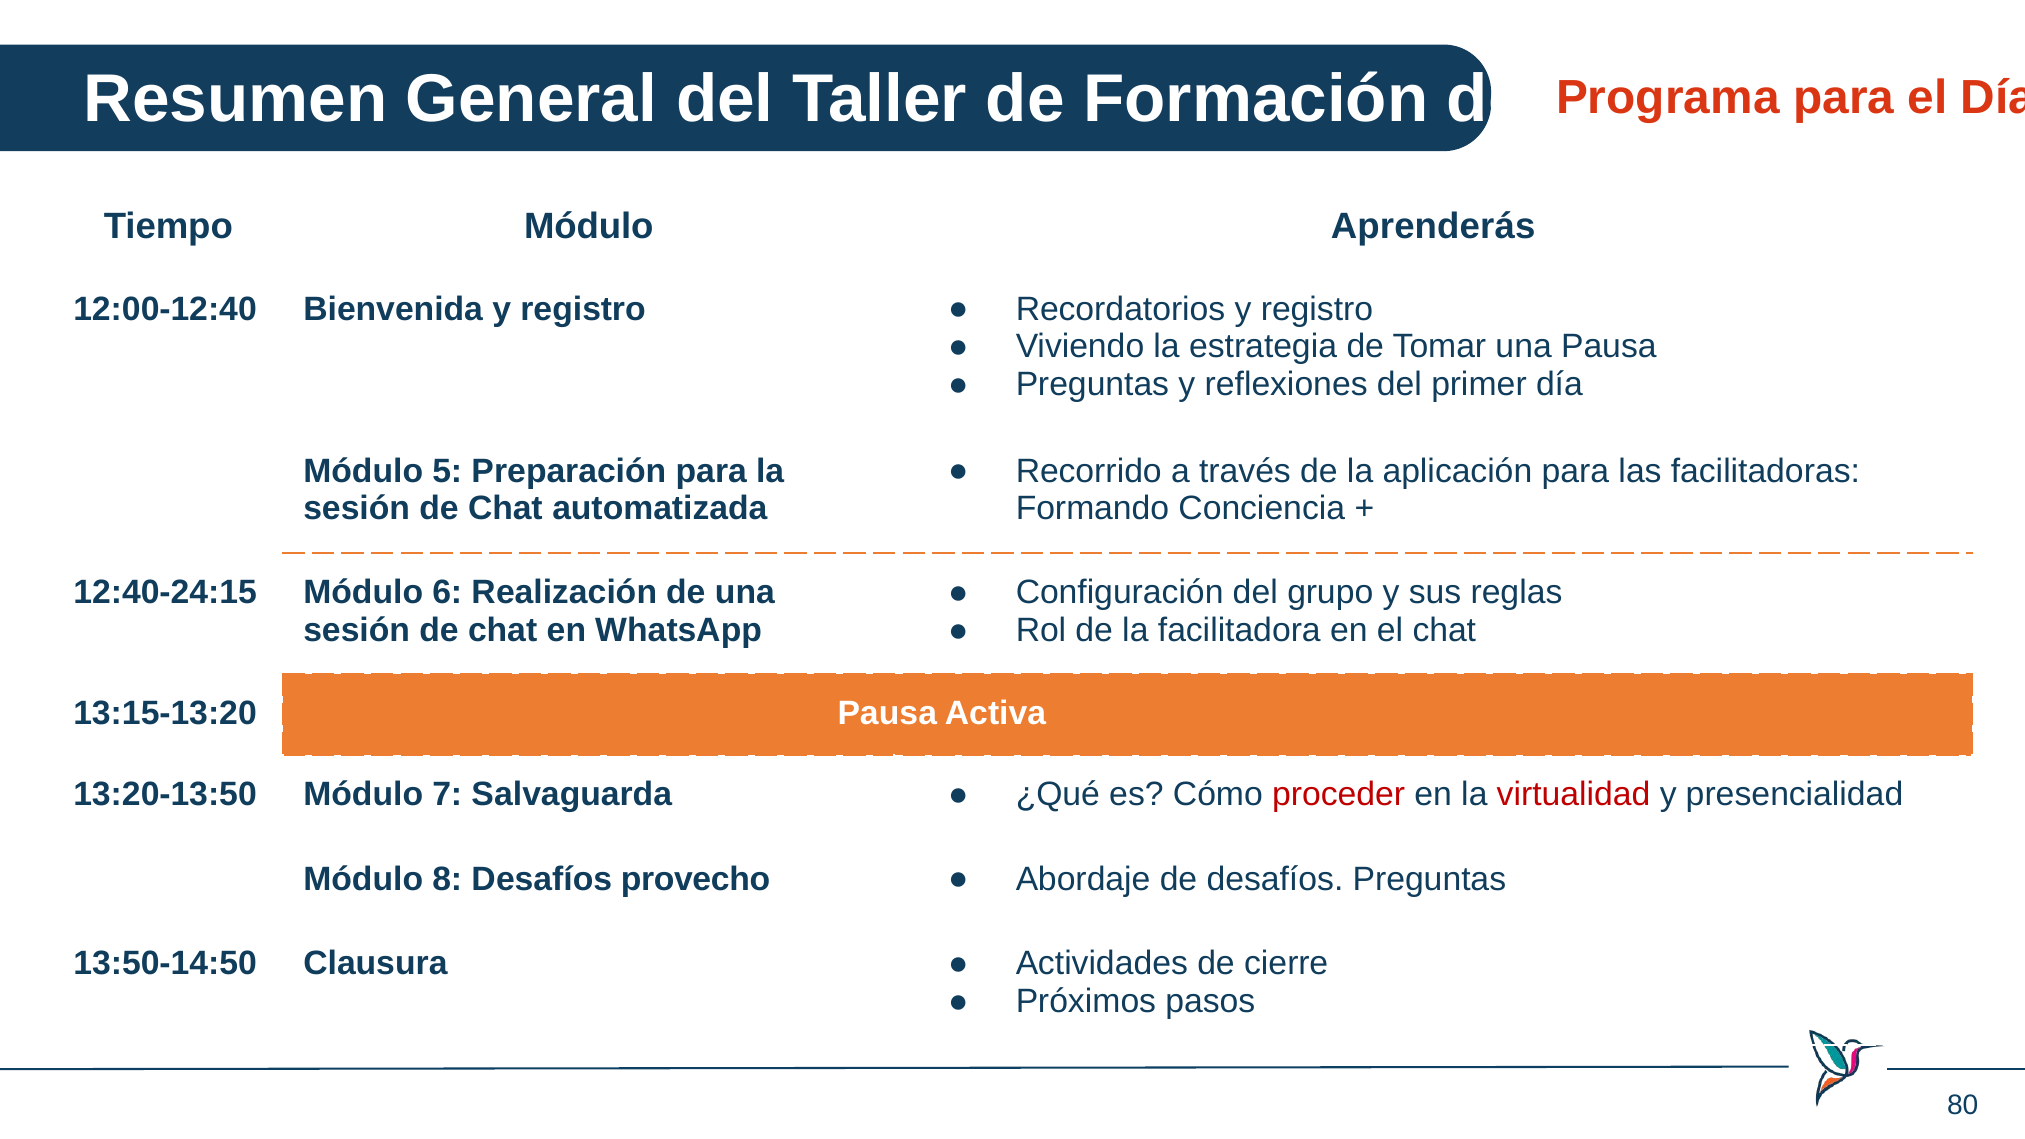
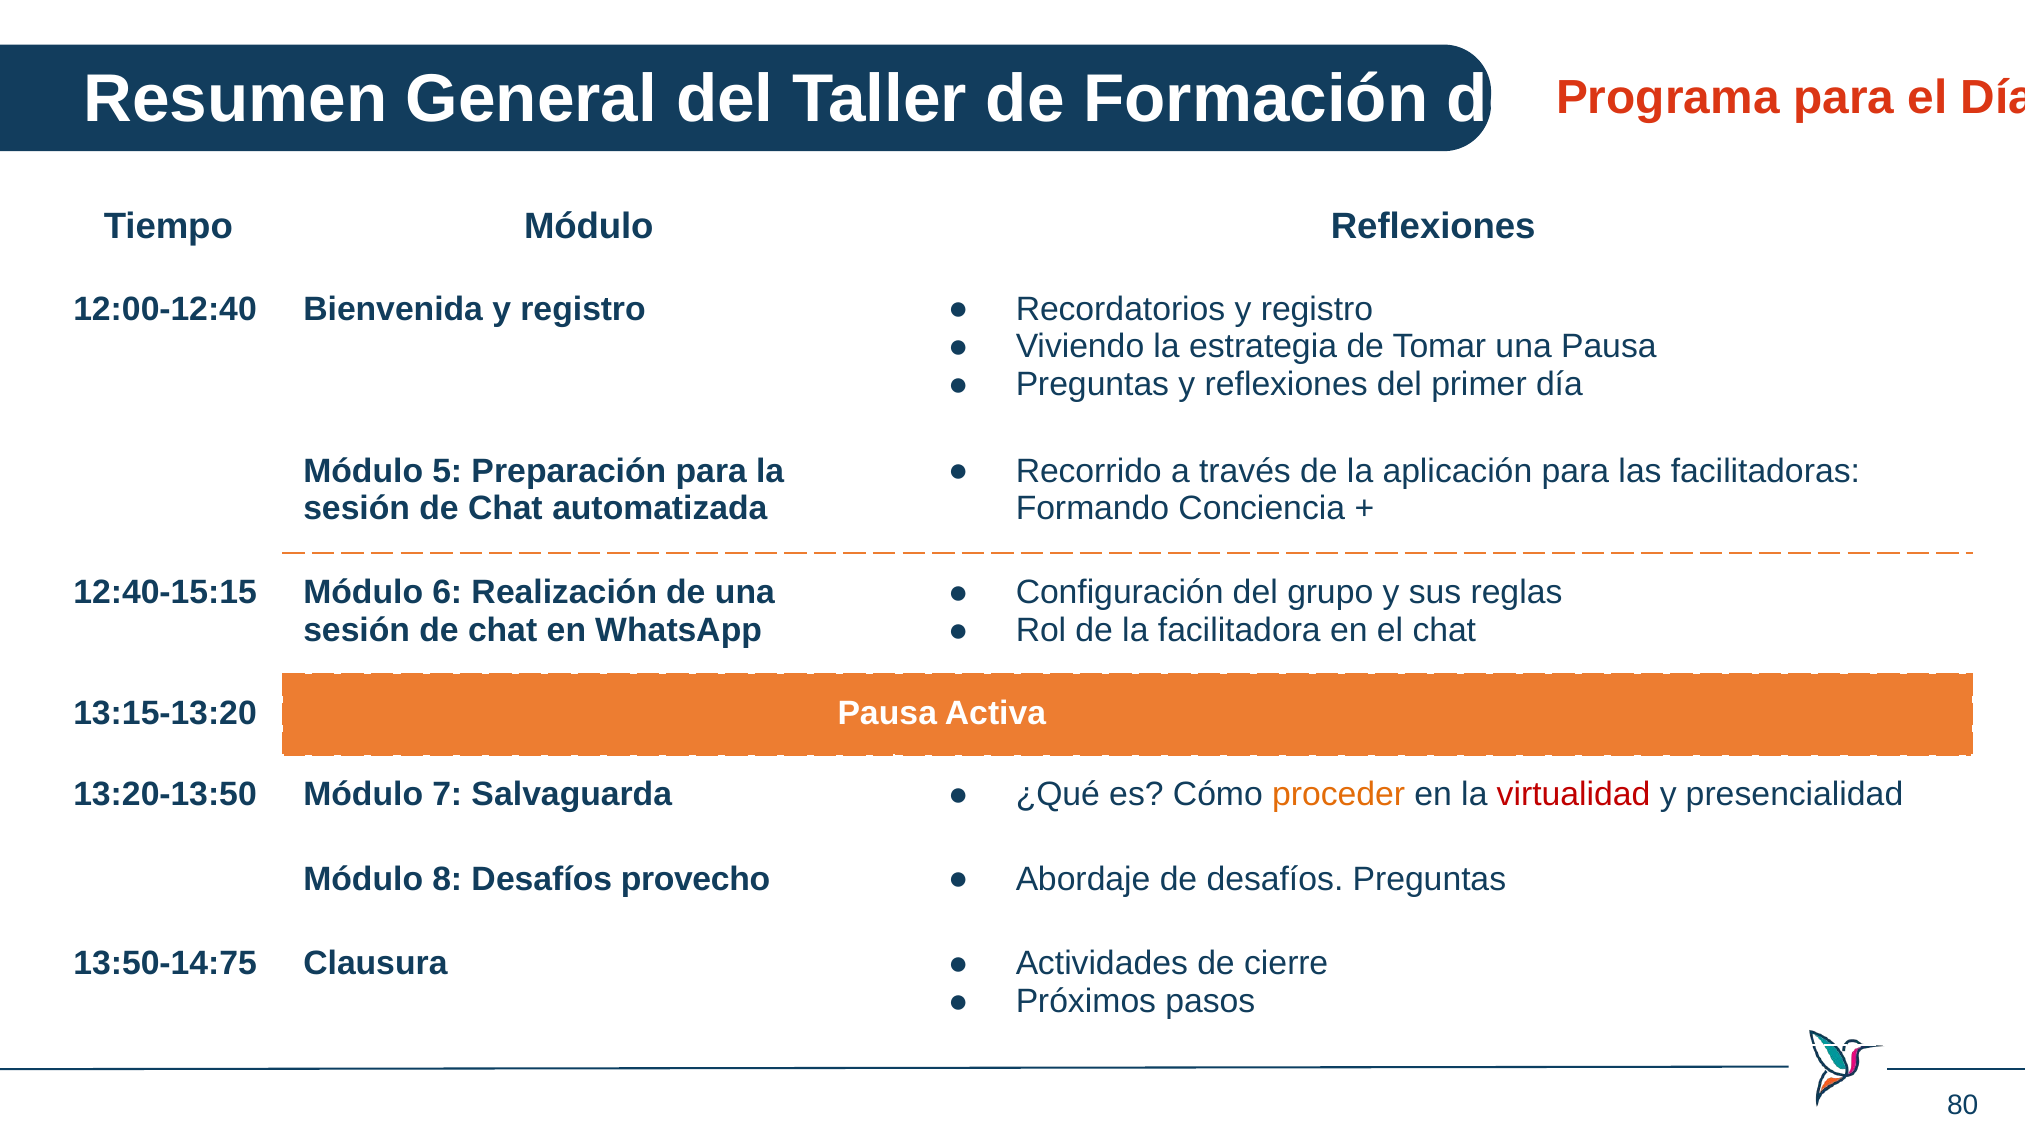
Módulo Aprenderás: Aprenderás -> Reflexiones
12:40-24:15: 12:40-24:15 -> 12:40-15:15
proceder colour: red -> orange
13:50-14:50: 13:50-14:50 -> 13:50-14:75
